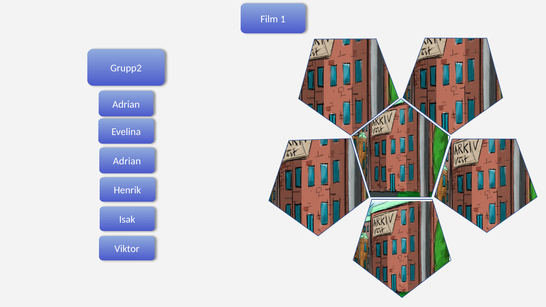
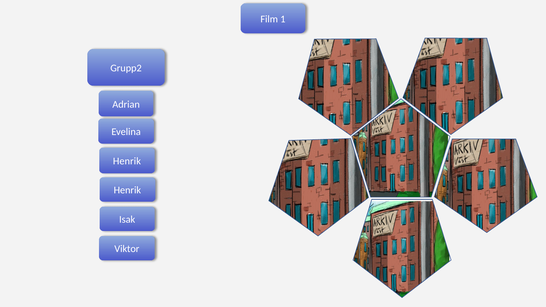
Adrian at (127, 161): Adrian -> Henrik
